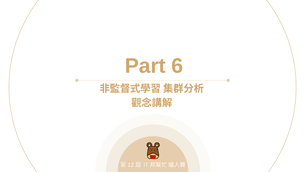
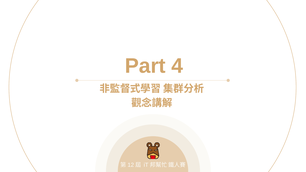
6: 6 -> 4
